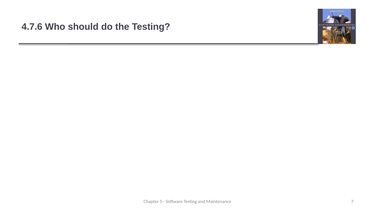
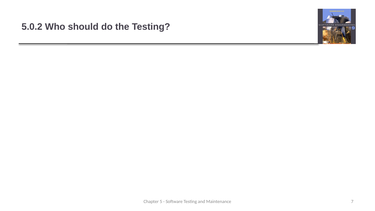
4.7.6: 4.7.6 -> 5.0.2
